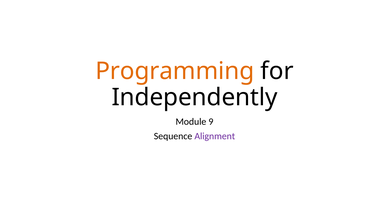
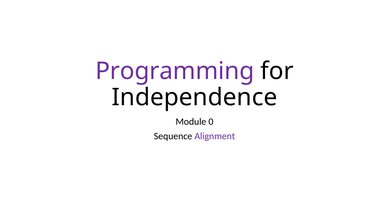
Programming colour: orange -> purple
Independently: Independently -> Independence
9: 9 -> 0
